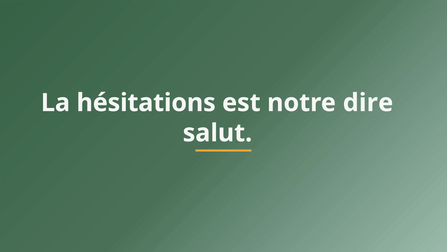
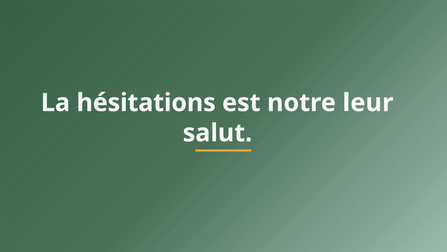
dire: dire -> leur
